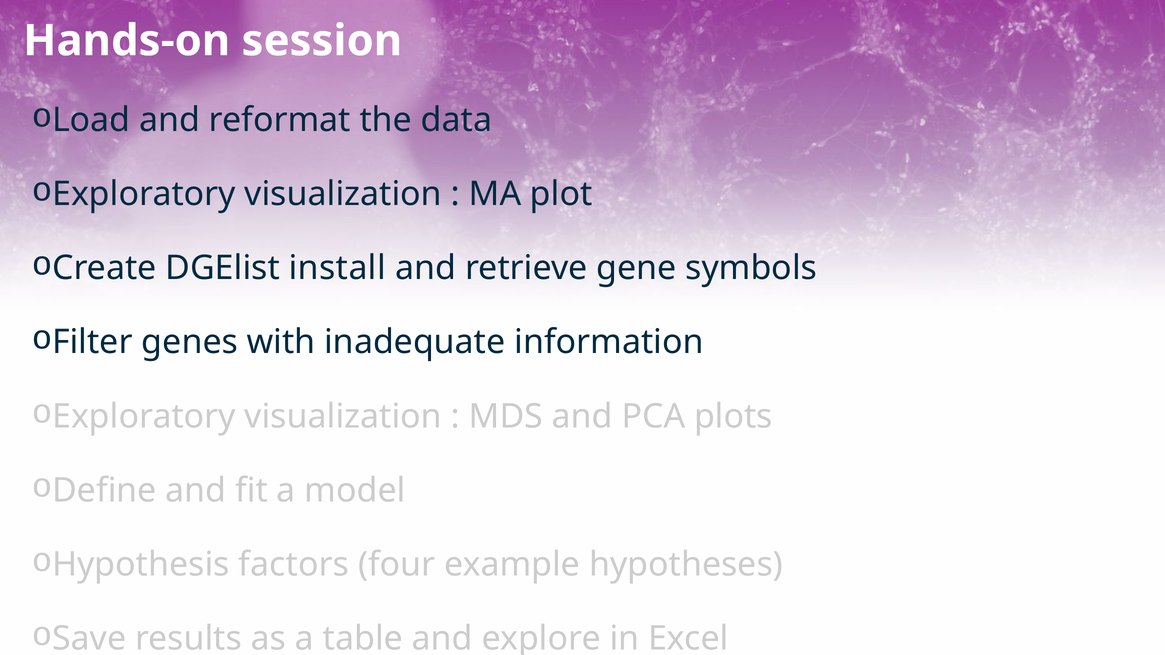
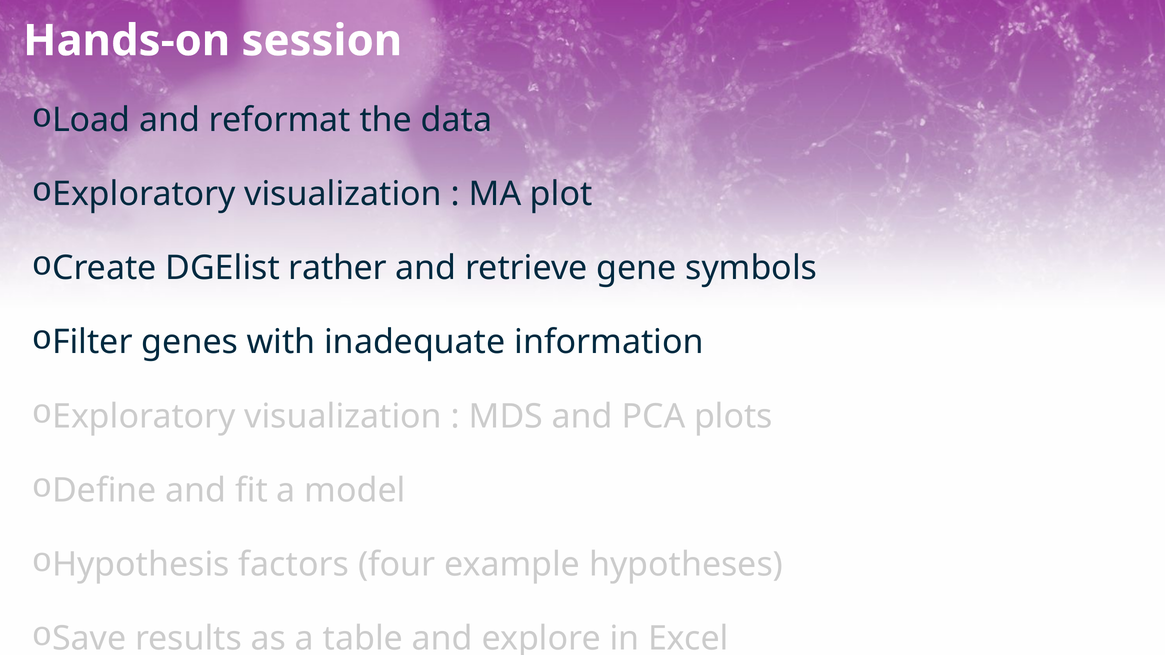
install: install -> rather
